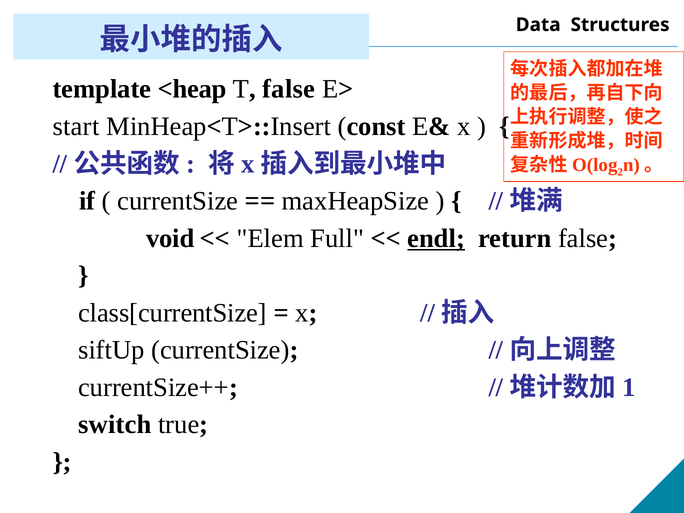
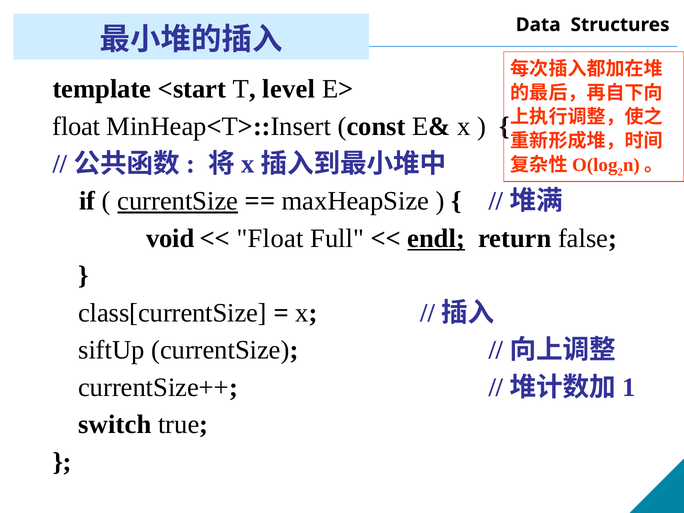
<heap: <heap -> <start
T false: false -> level
start at (76, 126): start -> float
currentSize at (178, 201) underline: none -> present
Elem at (270, 238): Elem -> Float
